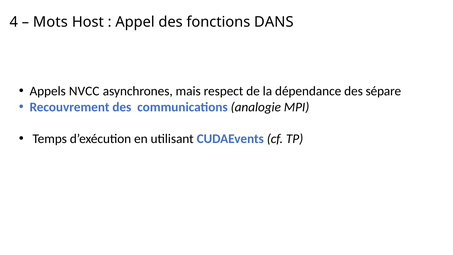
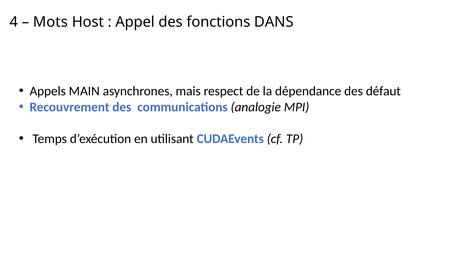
NVCC: NVCC -> MAIN
sépare: sépare -> défaut
